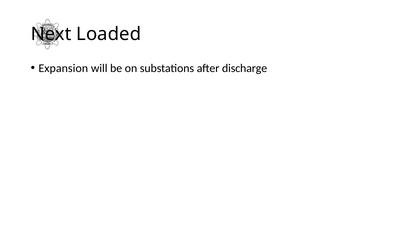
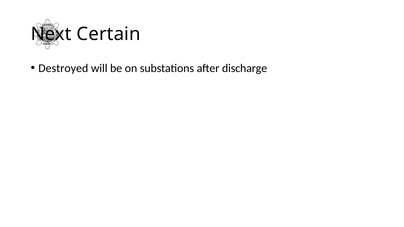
Loaded: Loaded -> Certain
Expansion: Expansion -> Destroyed
